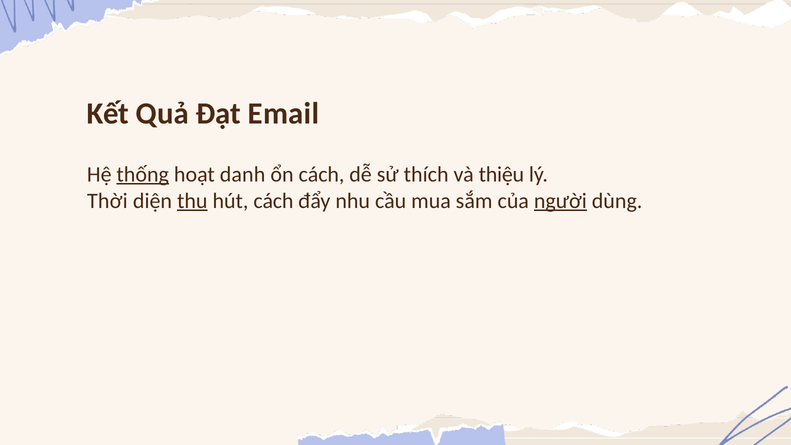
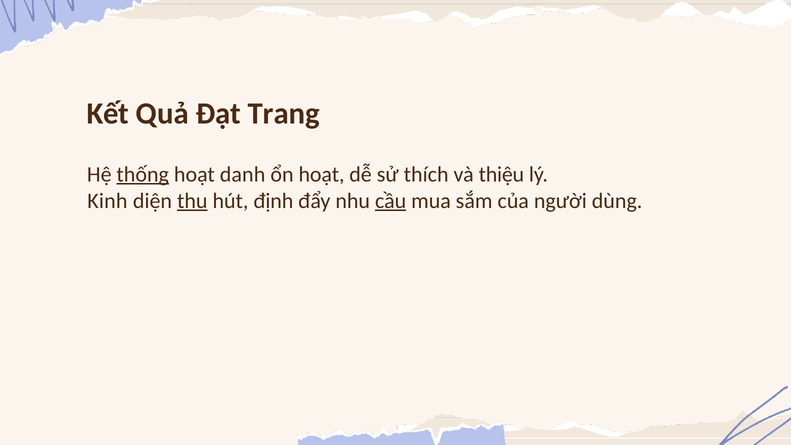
Email: Email -> Trang
ổn cách: cách -> hoạt
Thời: Thời -> Kinh
hút cách: cách -> định
cầu underline: none -> present
người underline: present -> none
